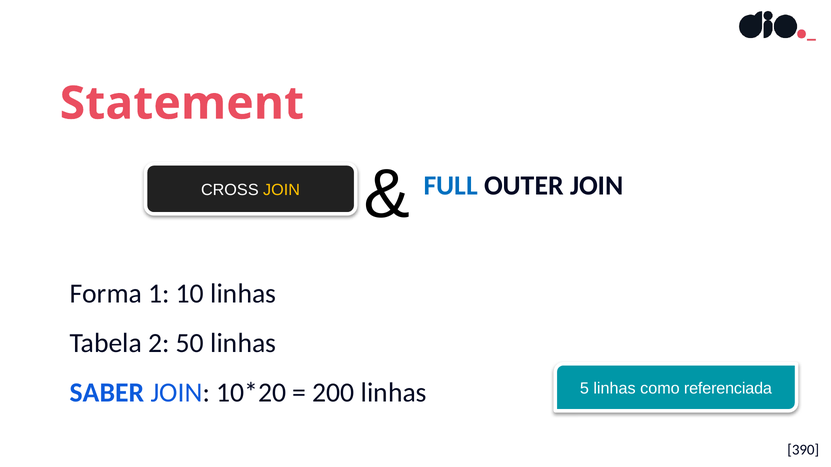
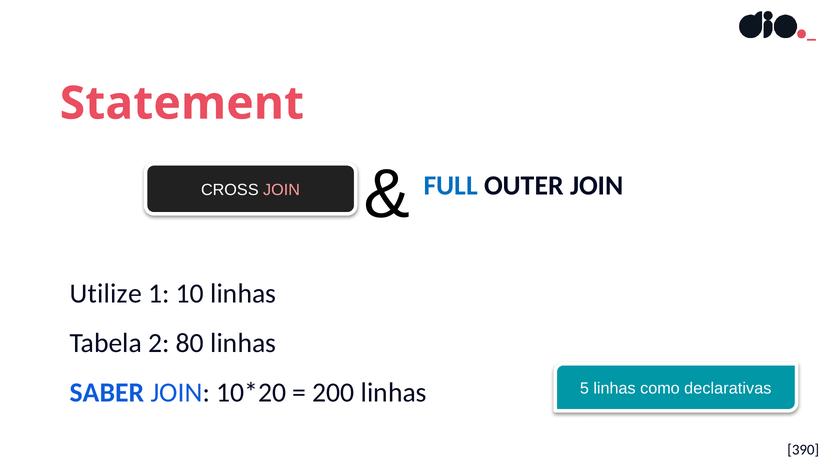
JOIN at (282, 190) colour: yellow -> pink
Forma: Forma -> Utilize
50: 50 -> 80
referenciada: referenciada -> declarativas
